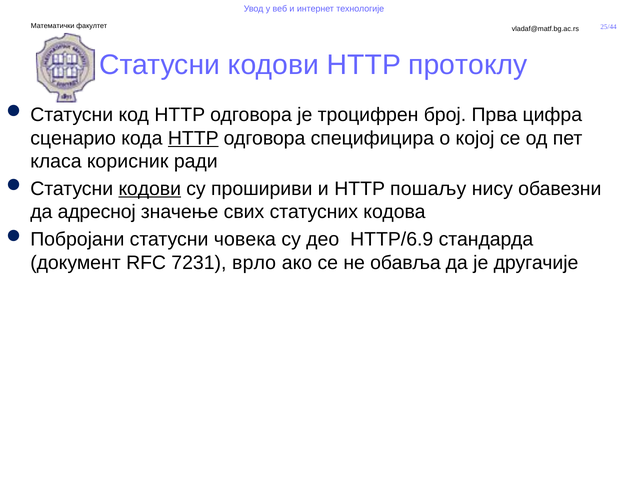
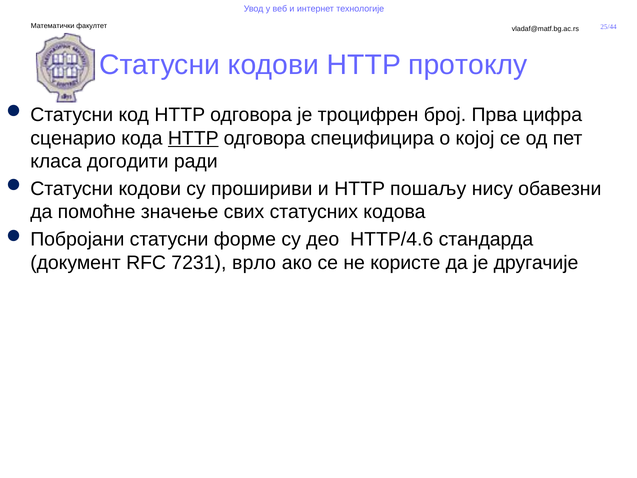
корисник: корисник -> догодити
кодови at (150, 189) underline: present -> none
адресној: адресној -> помоћне
човека: човека -> форме
HTTP/6.9: HTTP/6.9 -> HTTP/4.6
обавља: обавља -> користе
